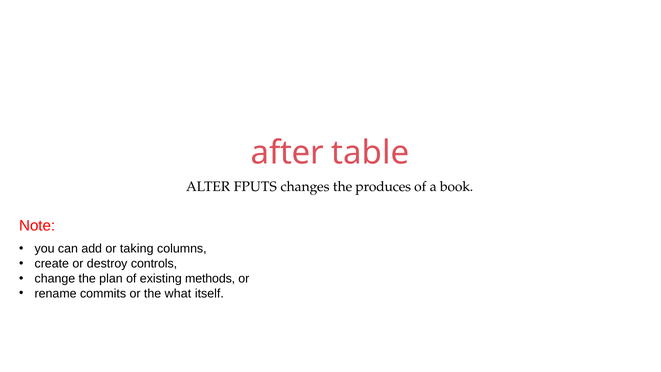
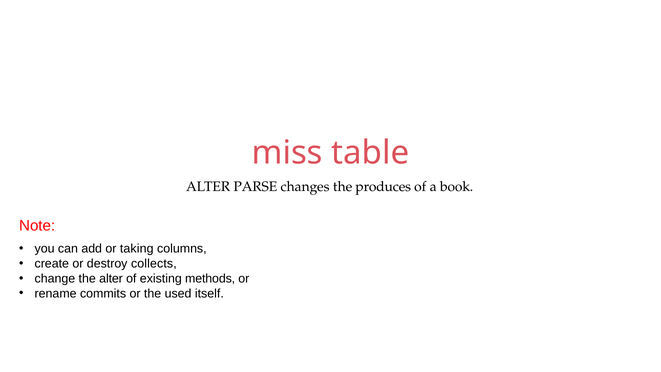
after: after -> miss
FPUTS: FPUTS -> PARSE
controls: controls -> collects
the plan: plan -> alter
what: what -> used
